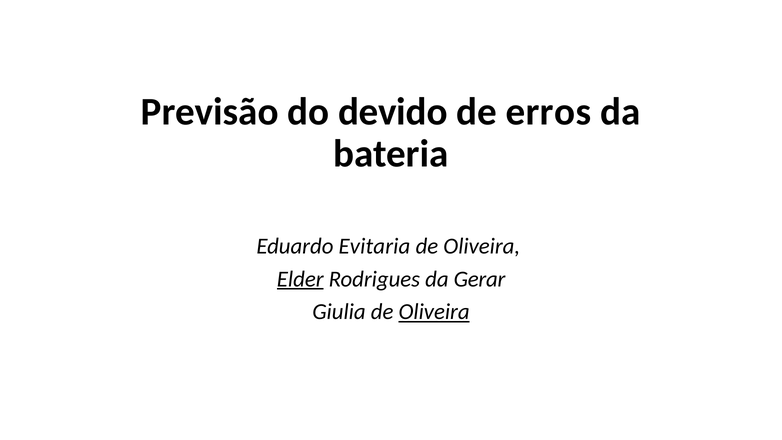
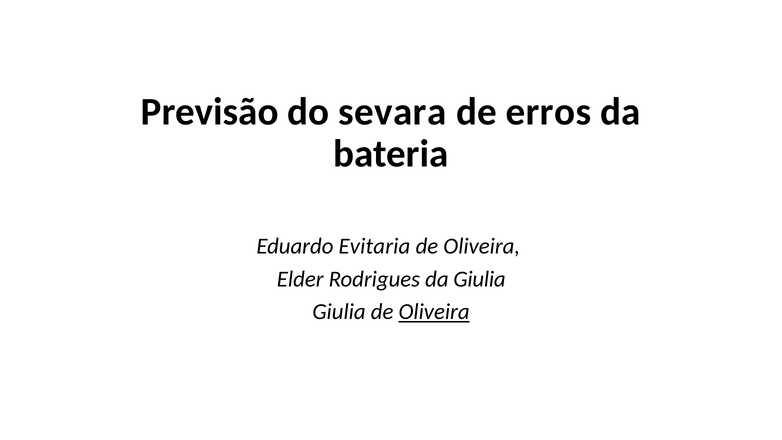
devido: devido -> sevara
Elder underline: present -> none
da Gerar: Gerar -> Giulia
